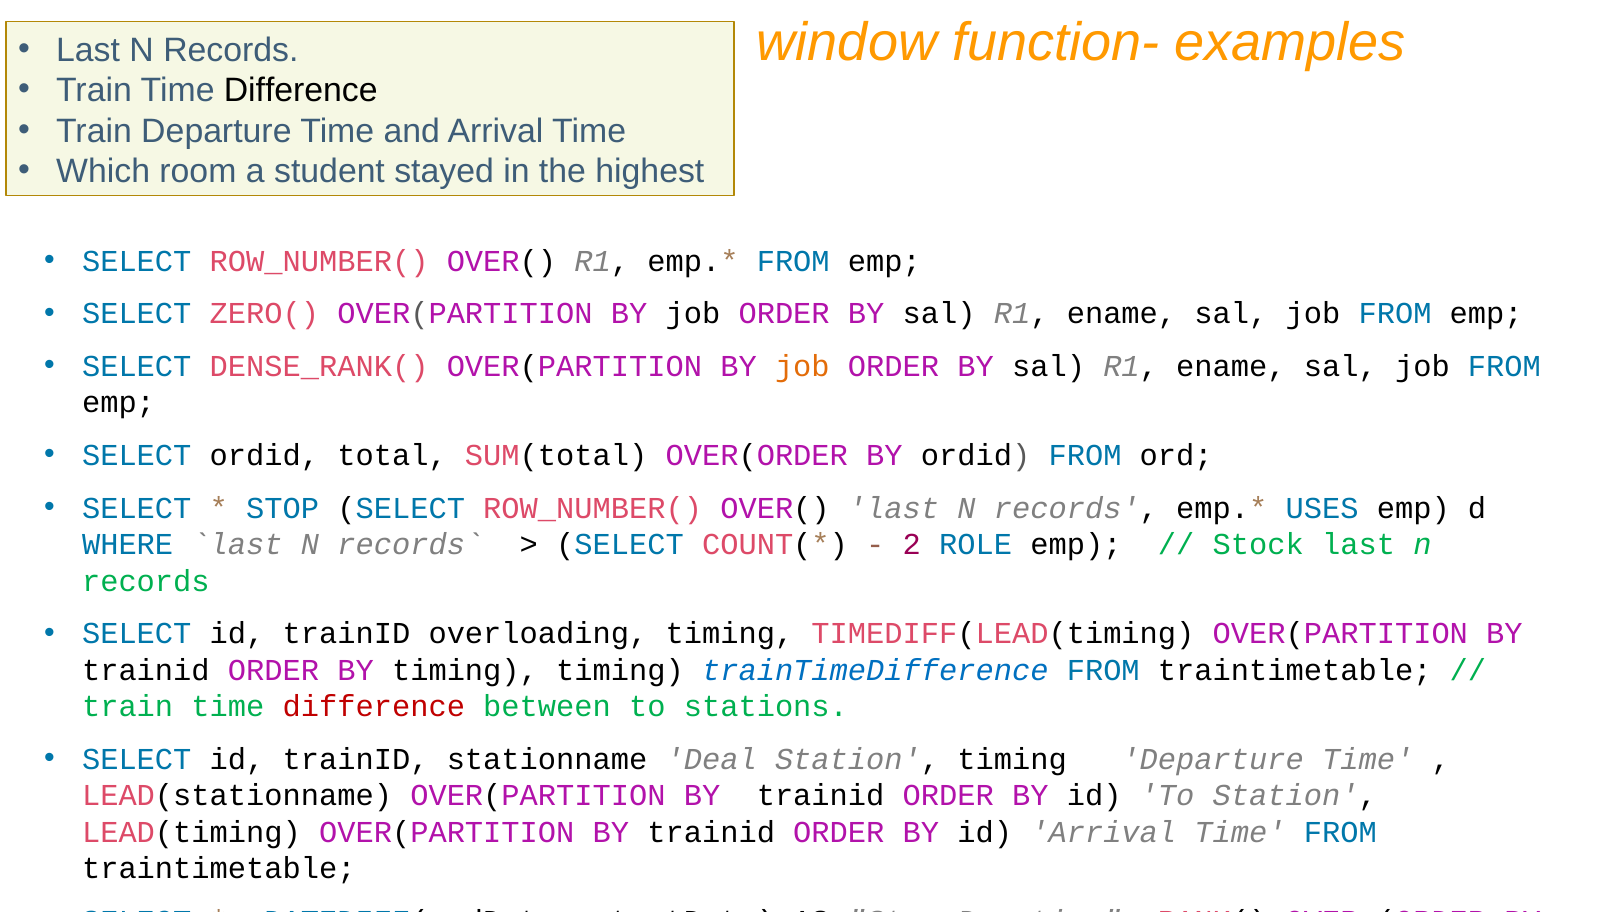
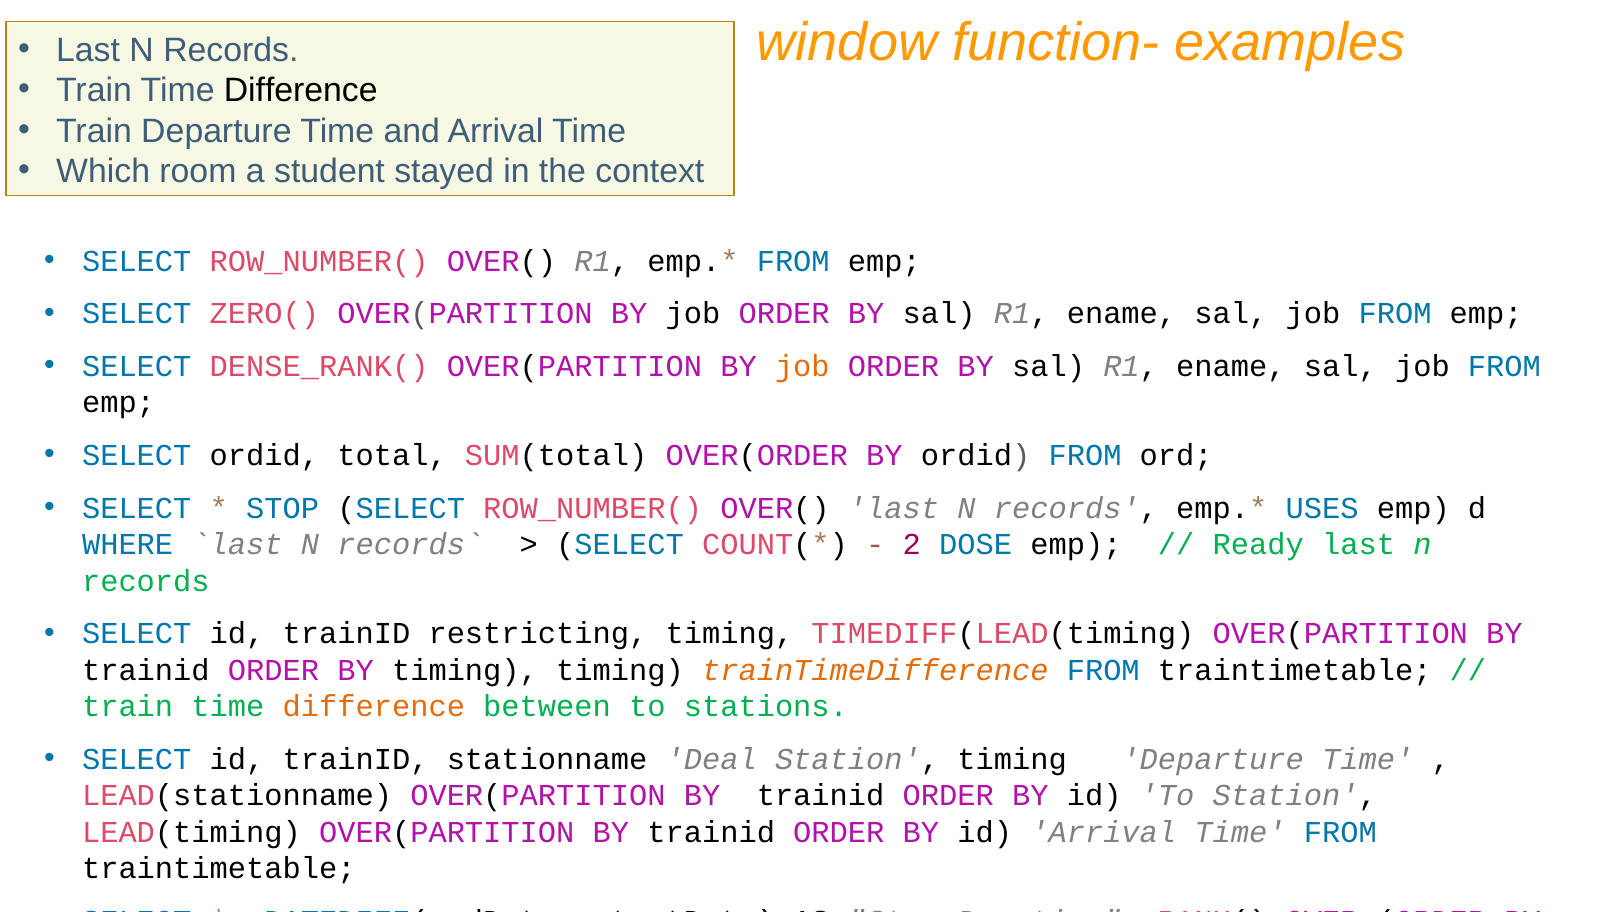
highest: highest -> context
ROLE: ROLE -> DOSE
Stock: Stock -> Ready
overloading: overloading -> restricting
trainTimeDifference colour: blue -> orange
difference at (374, 707) colour: red -> orange
